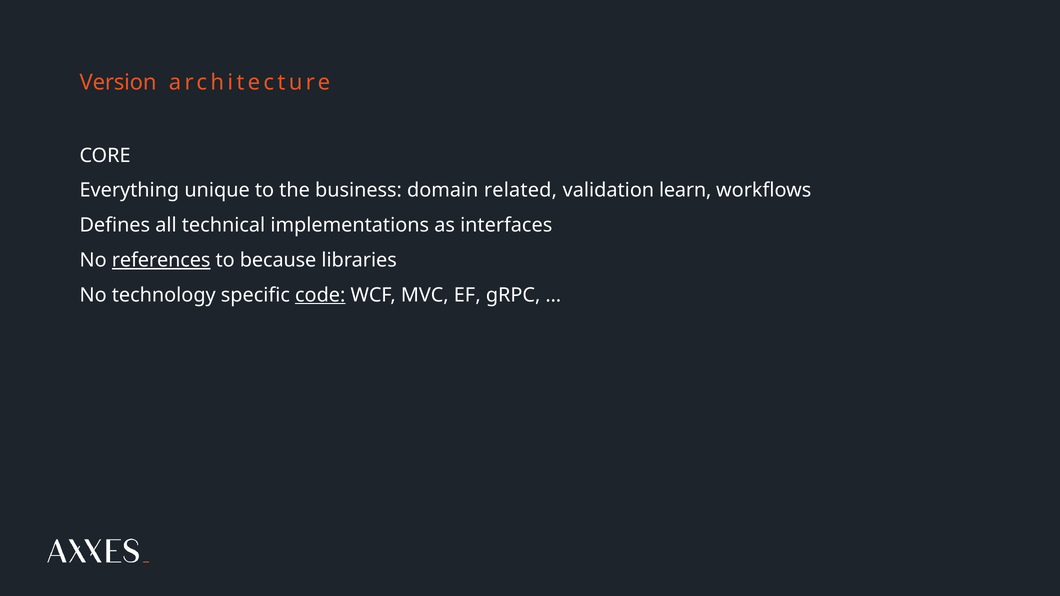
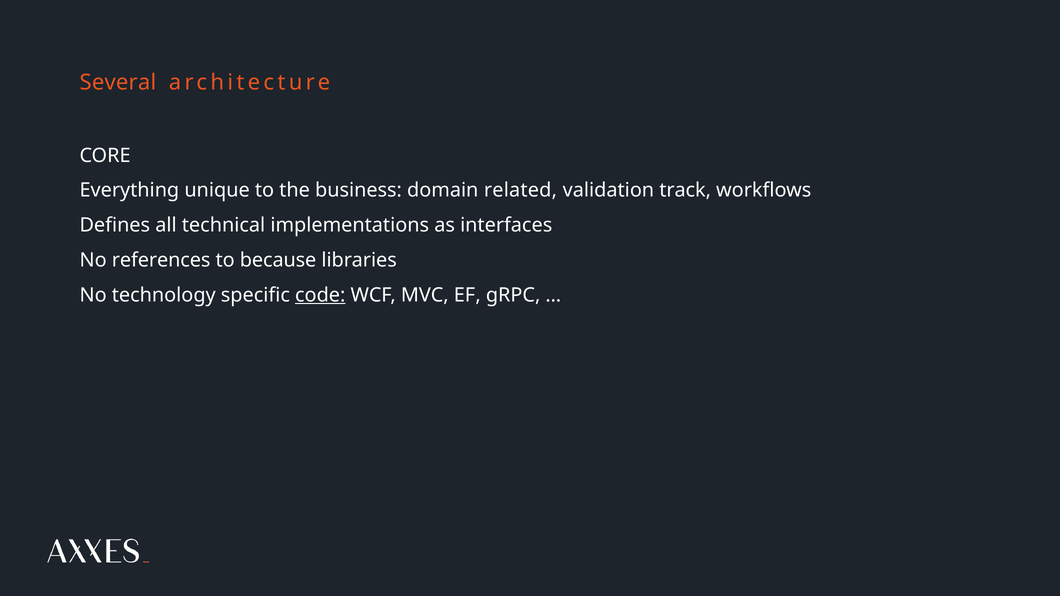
Version: Version -> Several
learn: learn -> track
references underline: present -> none
